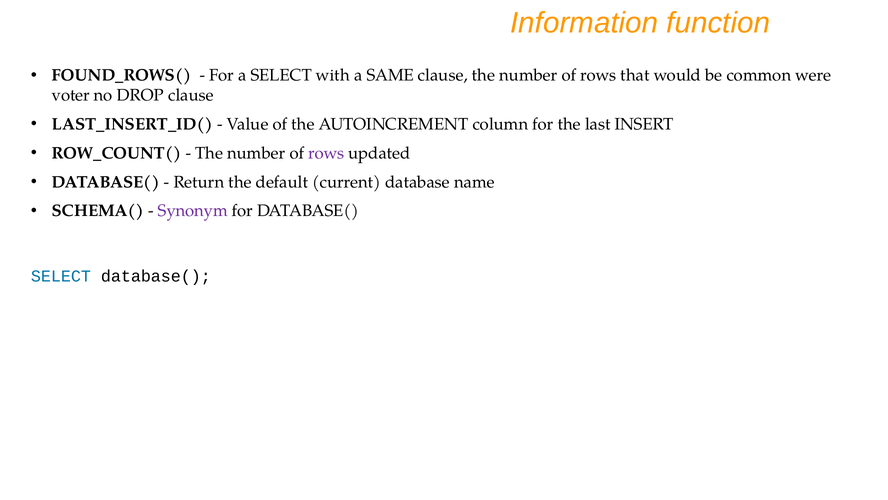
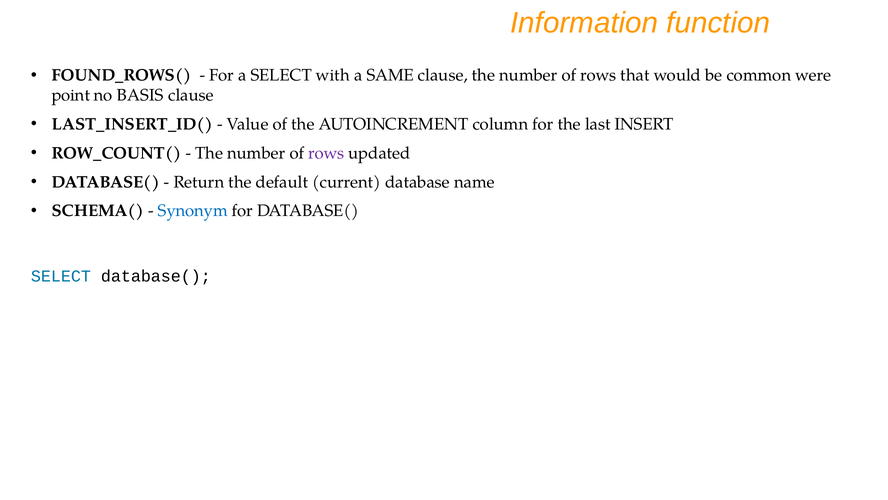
voter: voter -> point
DROP: DROP -> BASIS
Synonym colour: purple -> blue
